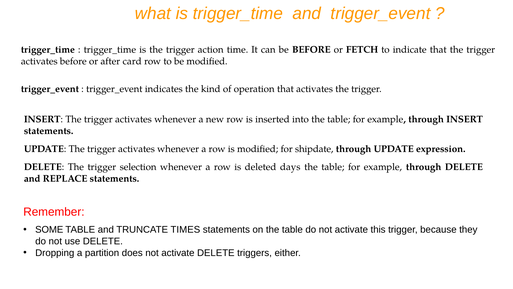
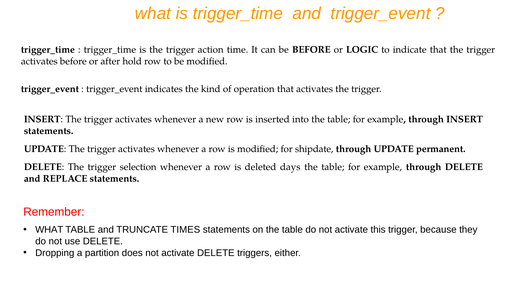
FETCH: FETCH -> LOGIC
card: card -> hold
expression: expression -> permanent
SOME at (49, 229): SOME -> WHAT
